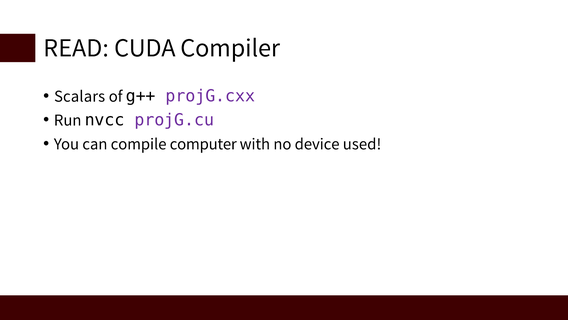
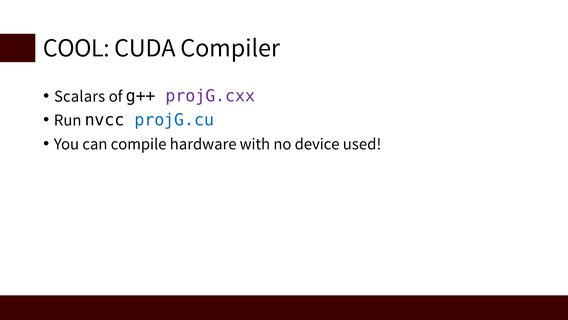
READ: READ -> COOL
projG.cu colour: purple -> blue
computer: computer -> hardware
